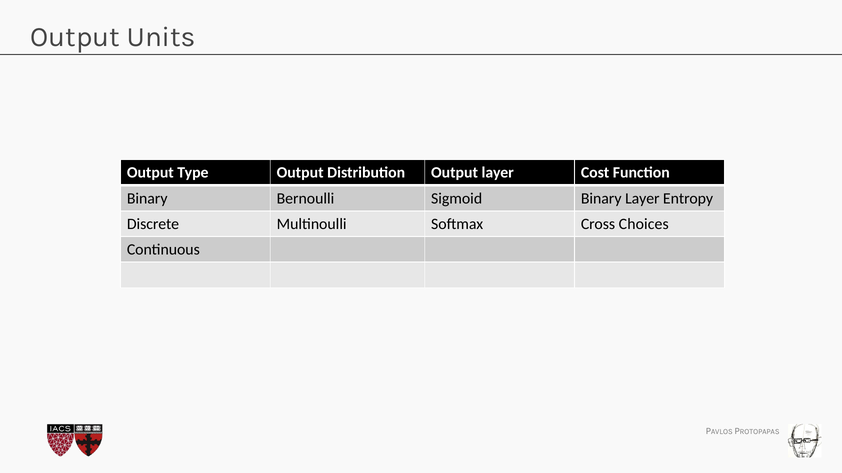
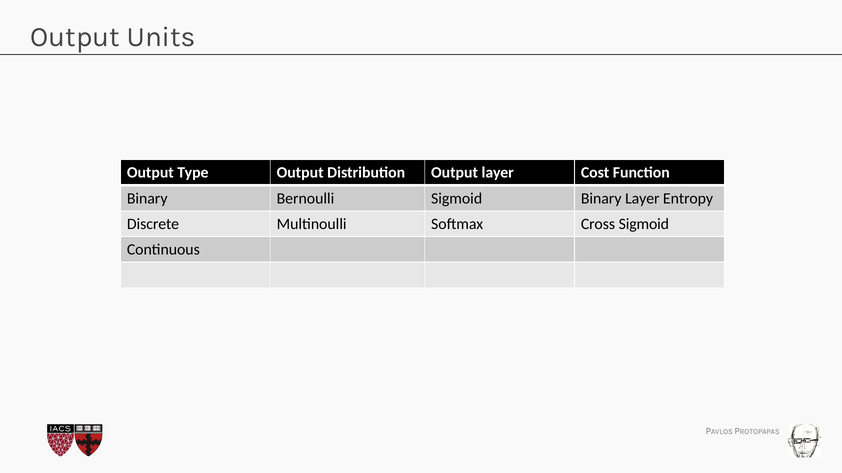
Cross Choices: Choices -> Sigmoid
